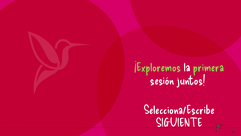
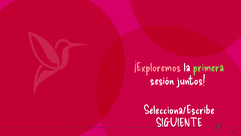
¡Exploremos colour: light green -> pink
